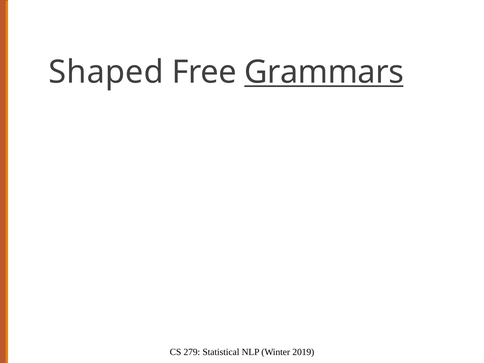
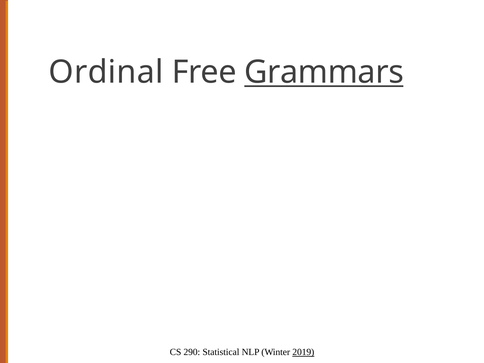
Shaped: Shaped -> Ordinal
279: 279 -> 290
2019 underline: none -> present
